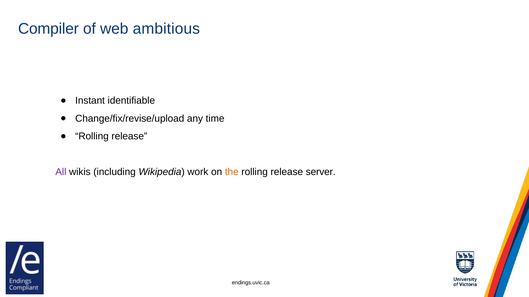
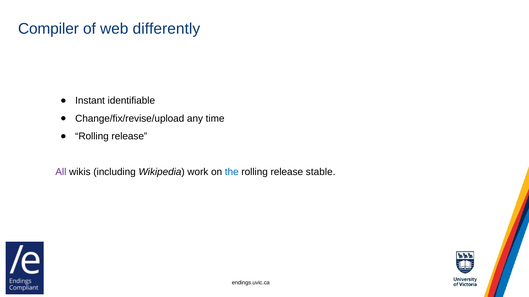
ambitious: ambitious -> differently
the colour: orange -> blue
server: server -> stable
